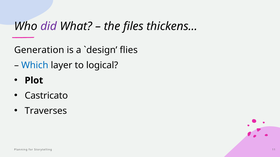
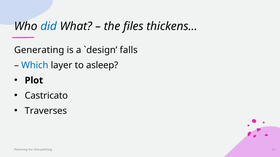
did colour: purple -> blue
Generation: Generation -> Generating
flies: flies -> falls
logical: logical -> asleep
